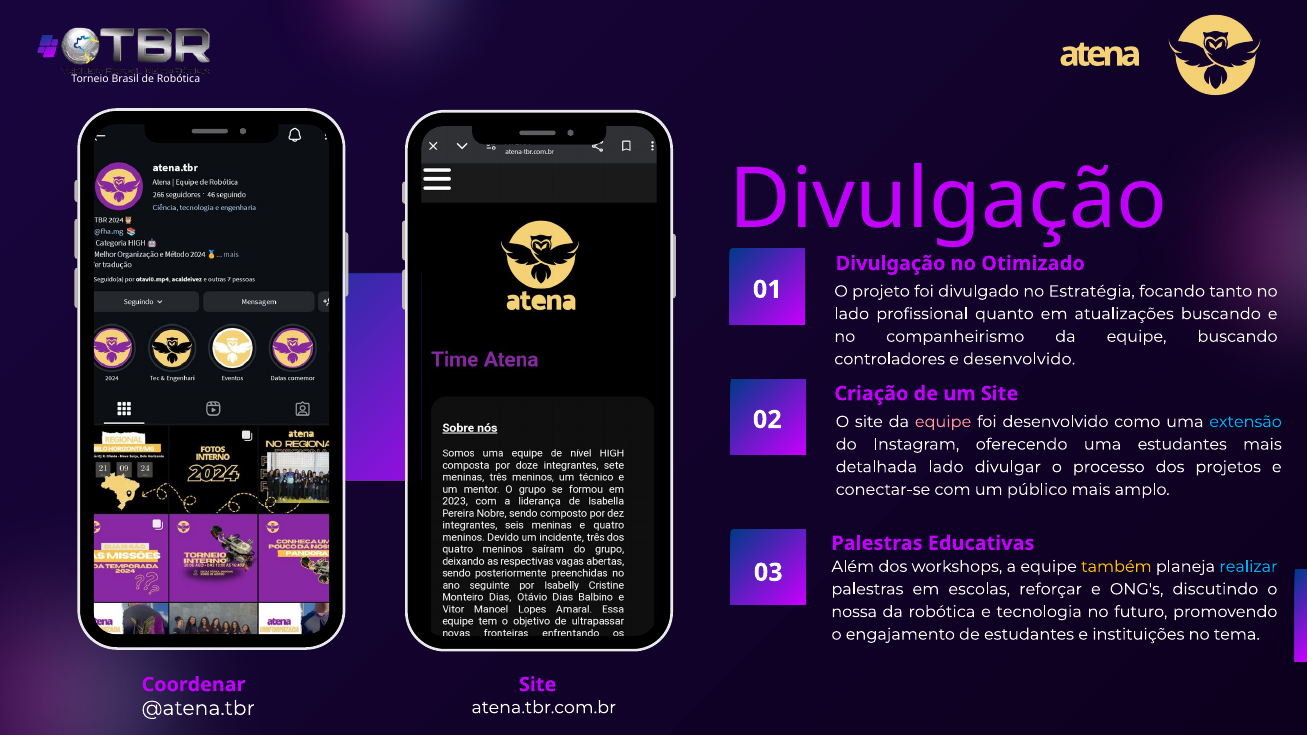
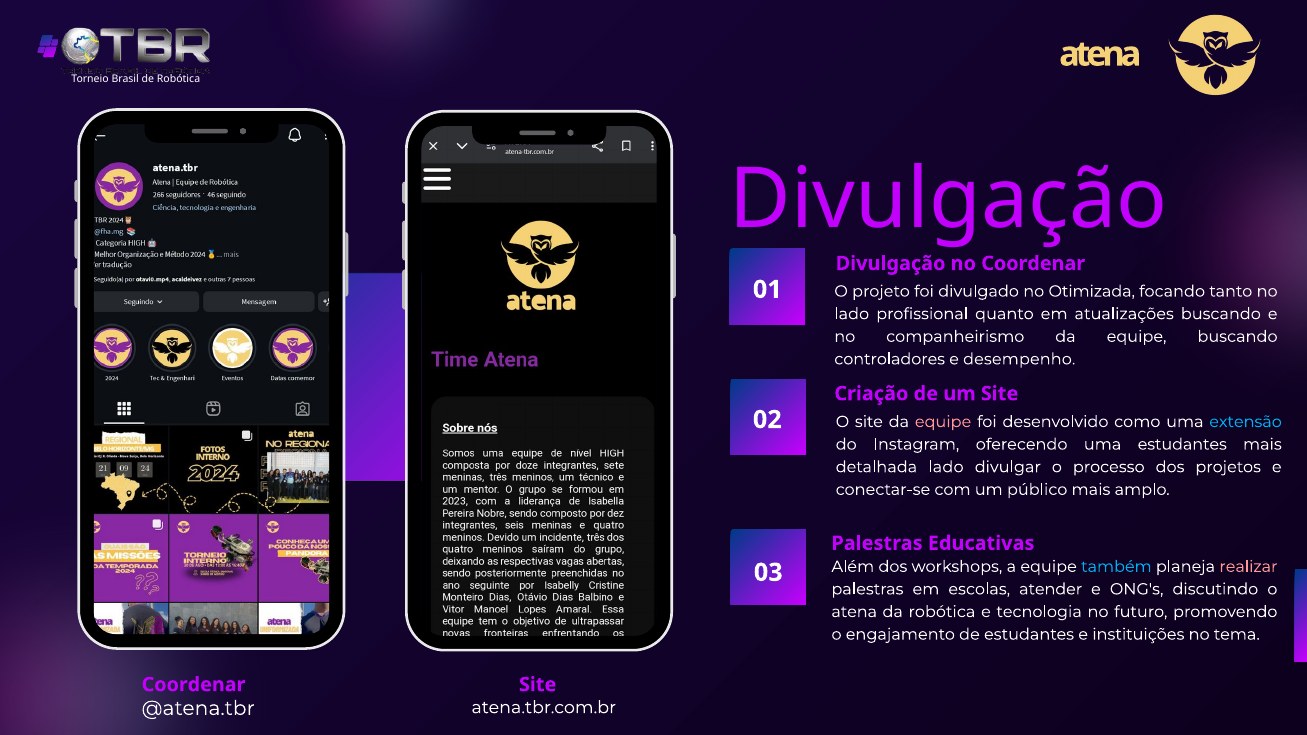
no Otimizado: Otimizado -> Coordenar
Estratégia: Estratégia -> Otimizada
e desenvolvido: desenvolvido -> desempenho
também colour: yellow -> light blue
realizar colour: light blue -> pink
reforçar: reforçar -> atender
nossa at (854, 612): nossa -> atena
